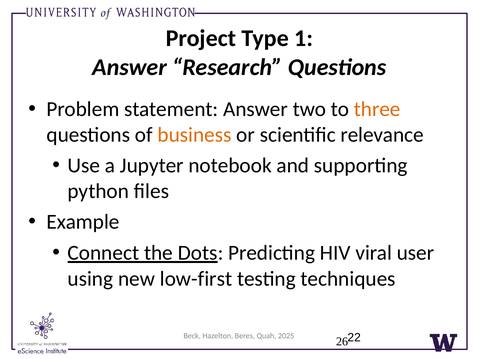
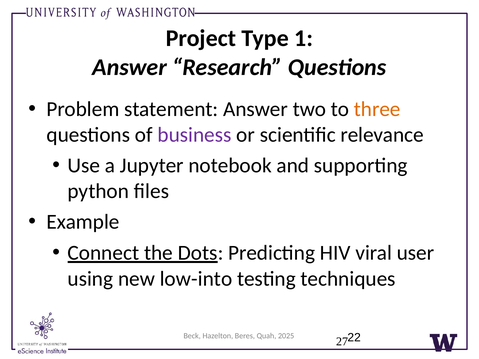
business colour: orange -> purple
low-first: low-first -> low-into
26: 26 -> 27
